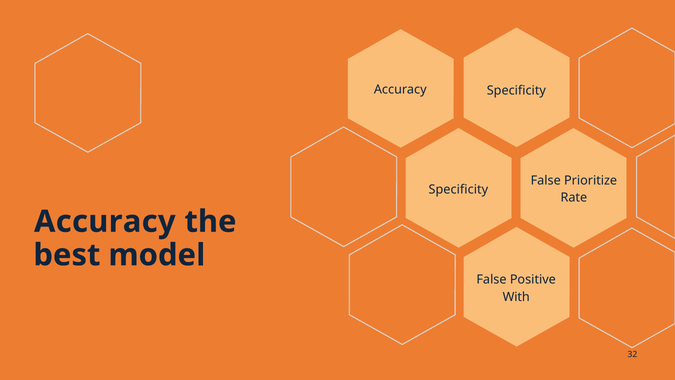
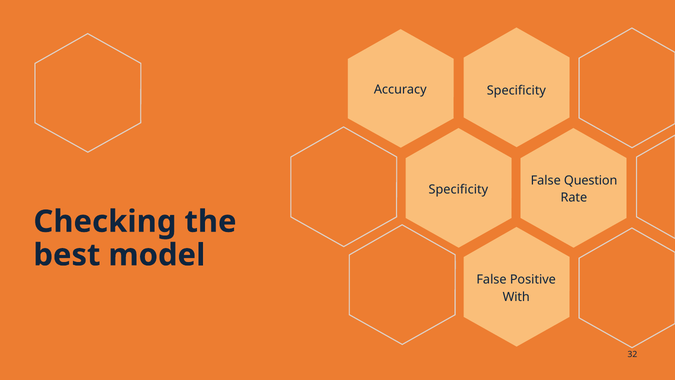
Prioritize: Prioritize -> Question
Accuracy at (105, 221): Accuracy -> Checking
